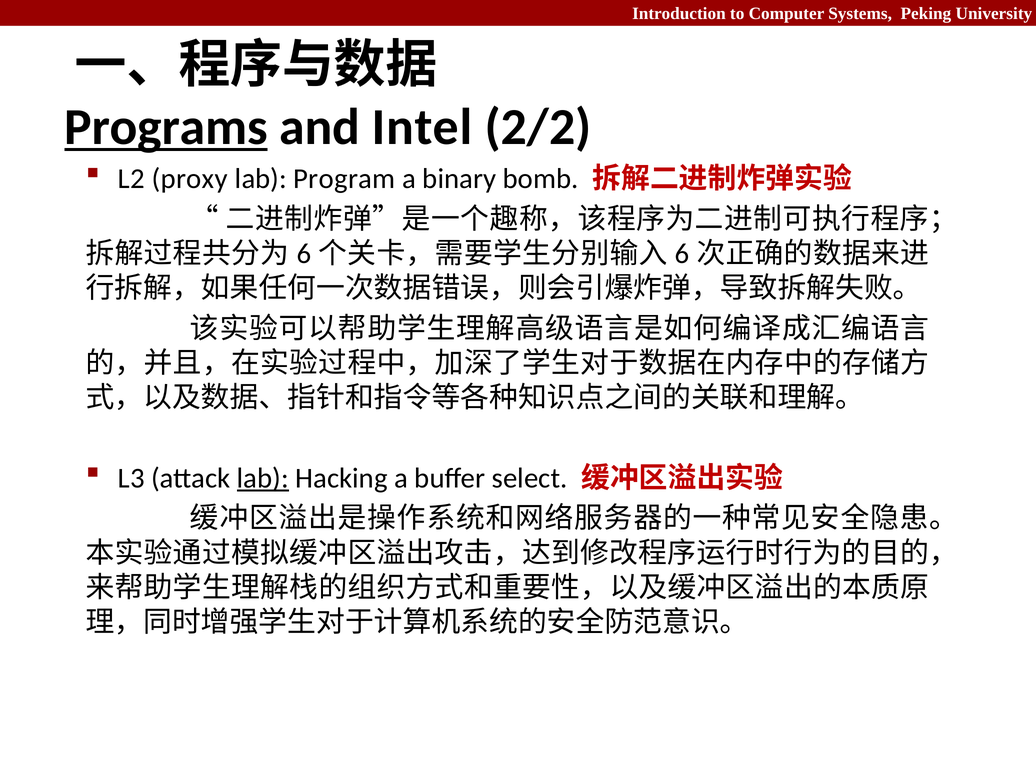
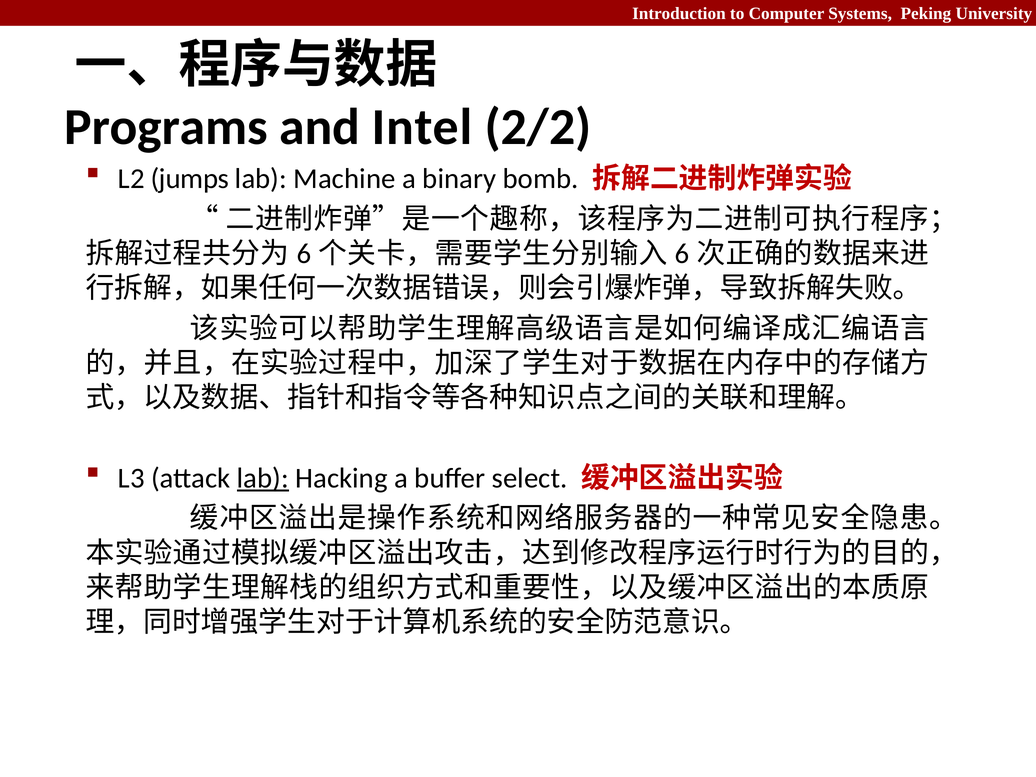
Programs underline: present -> none
proxy: proxy -> jumps
Program: Program -> Machine
